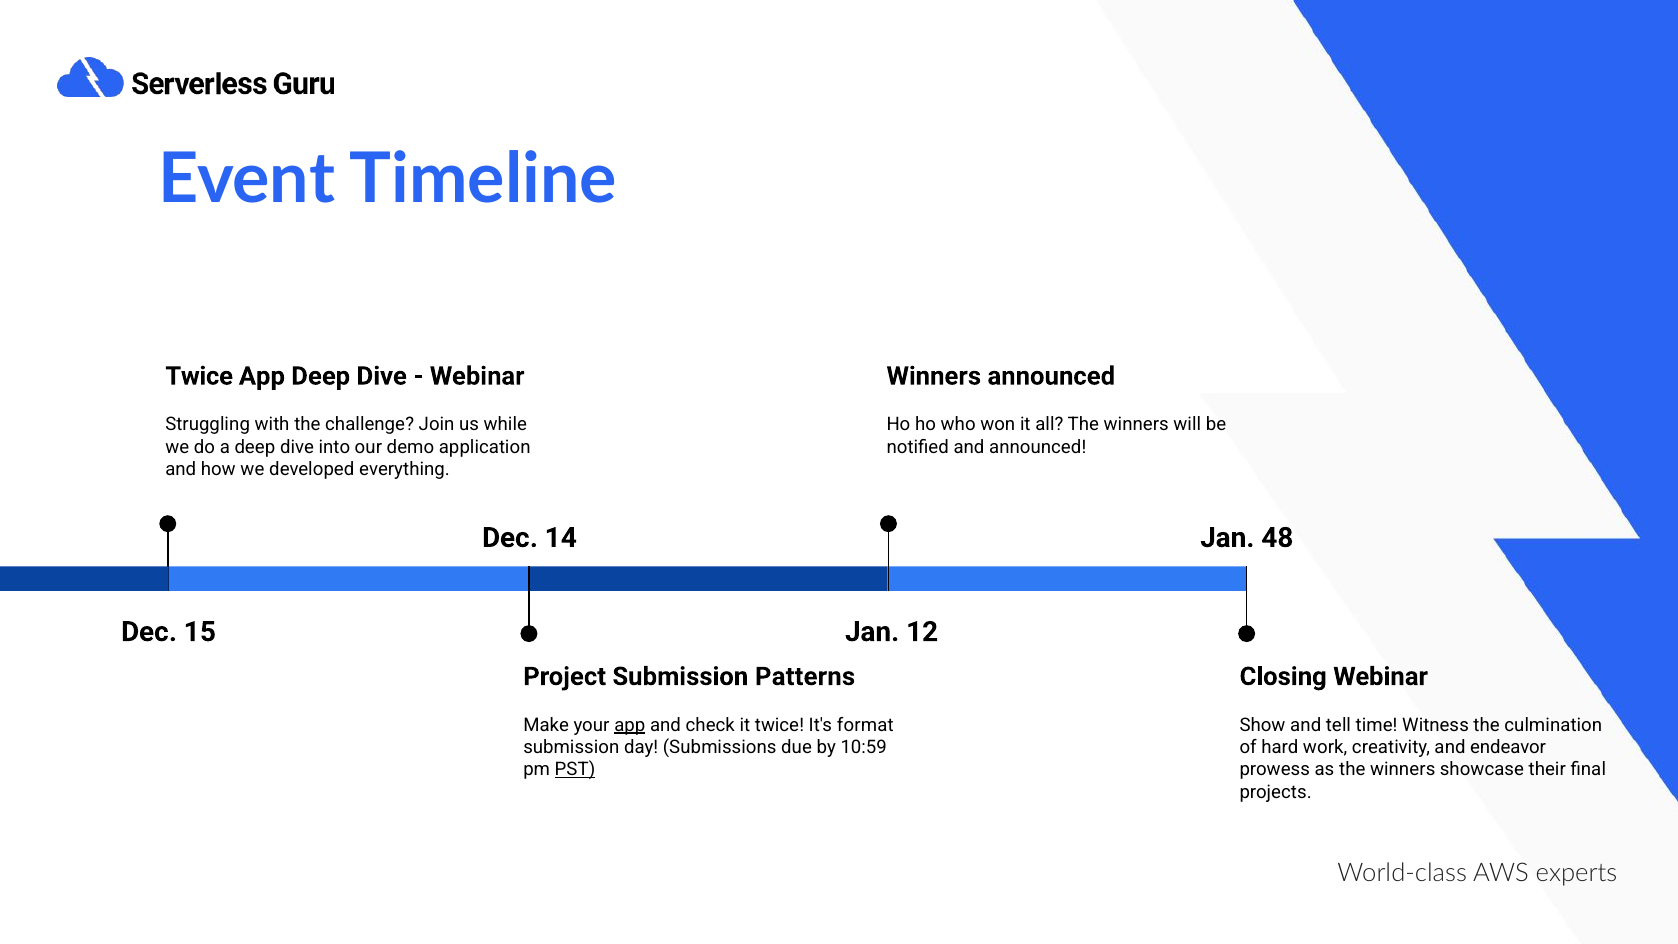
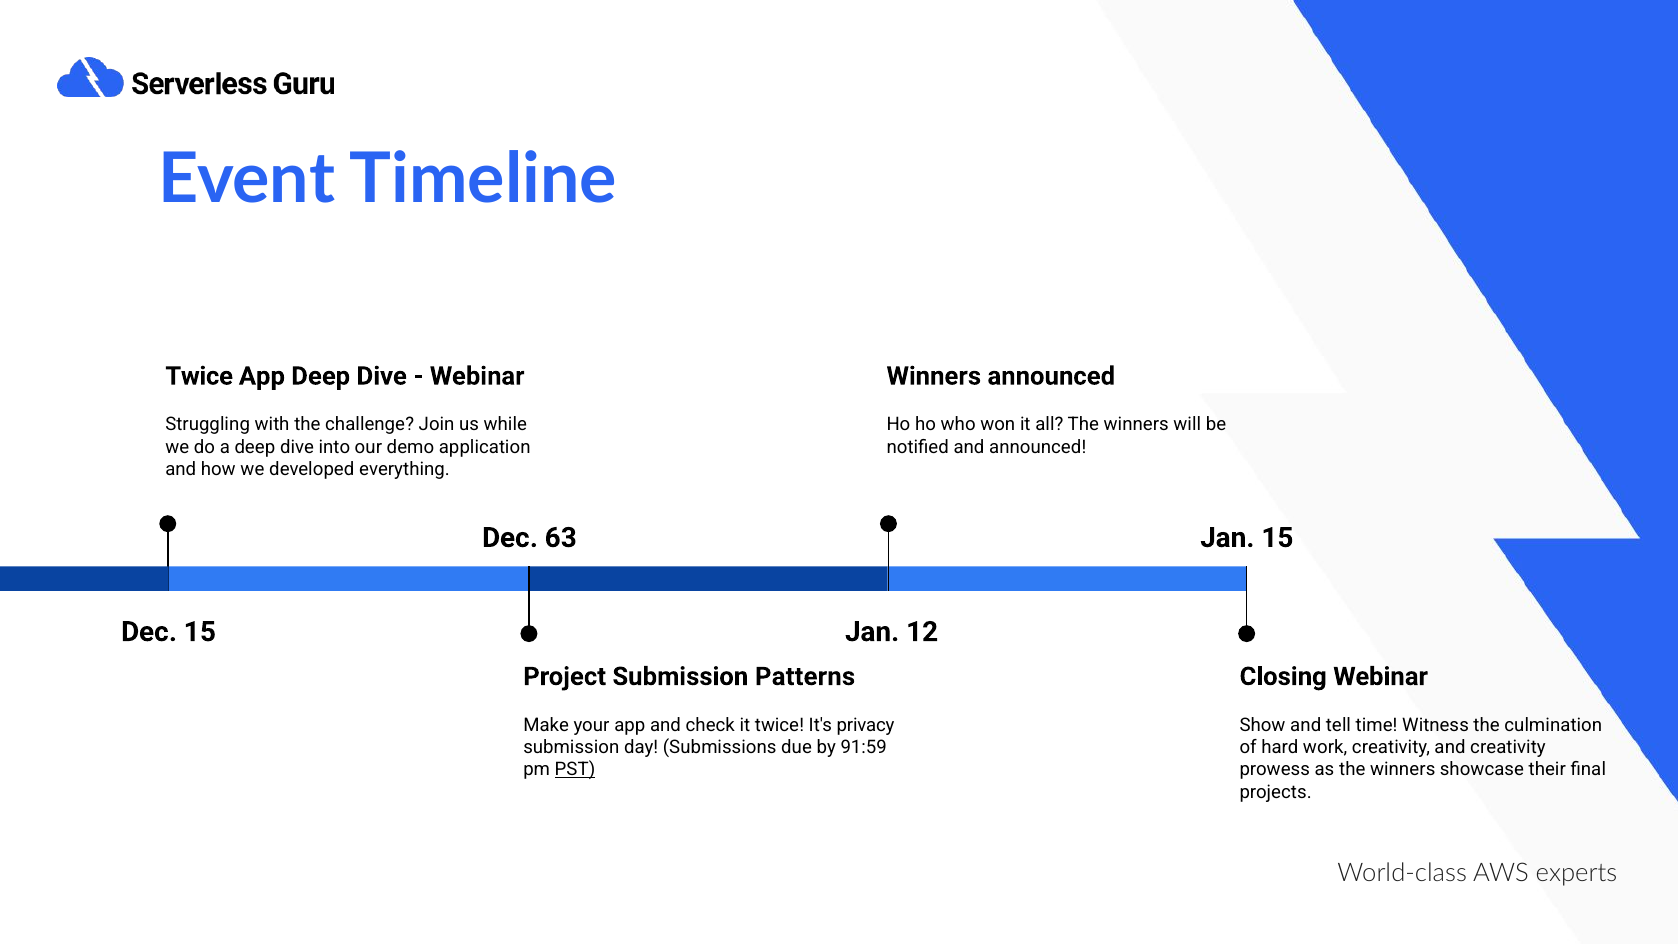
14: 14 -> 63
Jan 48: 48 -> 15
app at (630, 725) underline: present -> none
format: format -> privacy
10:59: 10:59 -> 91:59
and endeavor: endeavor -> creativity
